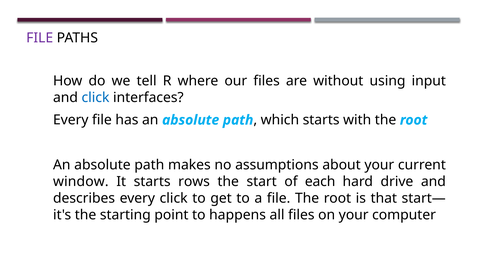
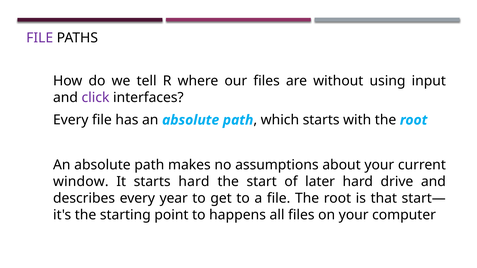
click at (96, 98) colour: blue -> purple
starts rows: rows -> hard
each: each -> later
every click: click -> year
